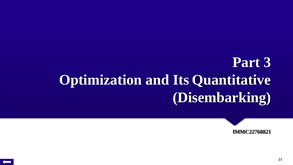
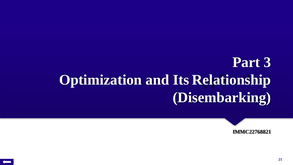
Quantitative: Quantitative -> Relationship
